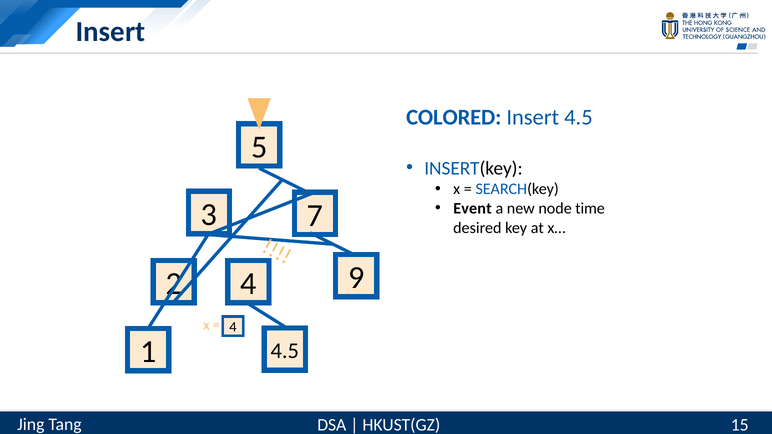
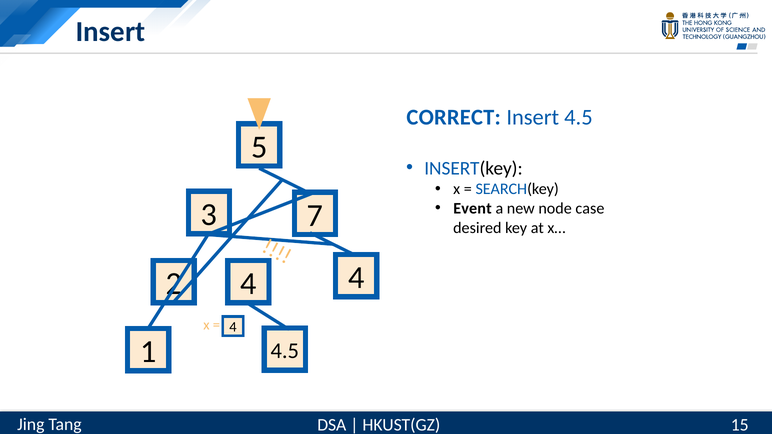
COLORED: COLORED -> CORRECT
time: time -> case
9 at (356, 278): 9 -> 4
